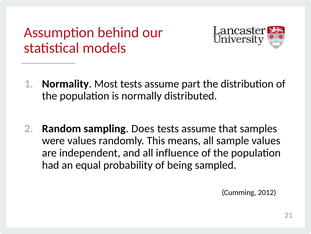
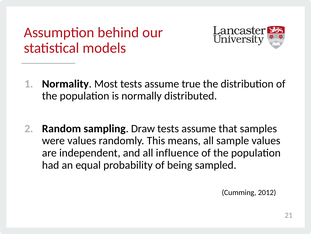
part: part -> true
Does: Does -> Draw
